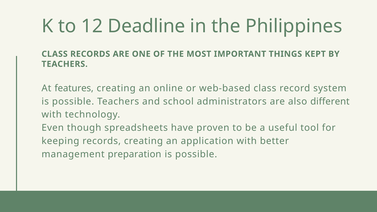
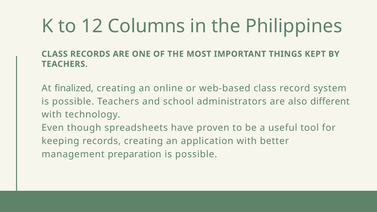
Deadline: Deadline -> Columns
features: features -> finalized
